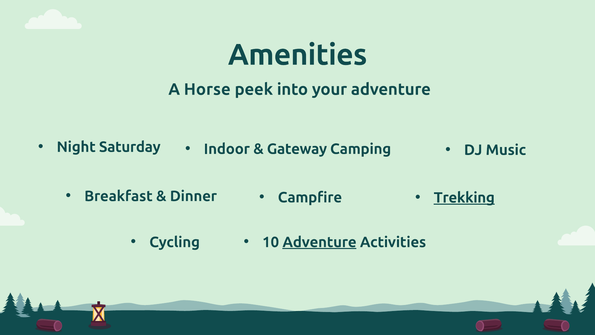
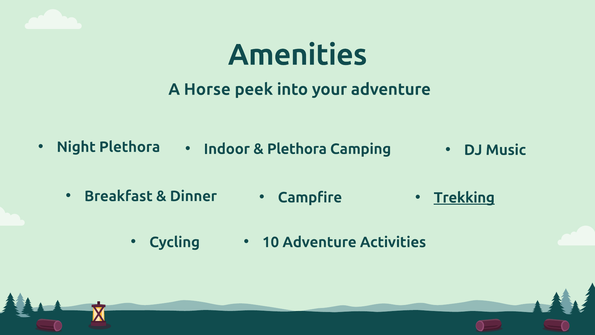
Night Saturday: Saturday -> Plethora
Gateway at (297, 149): Gateway -> Plethora
Adventure at (320, 242) underline: present -> none
